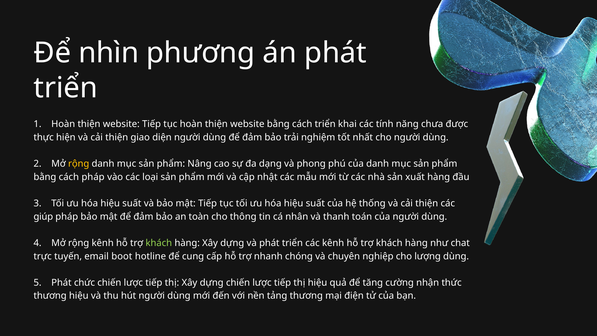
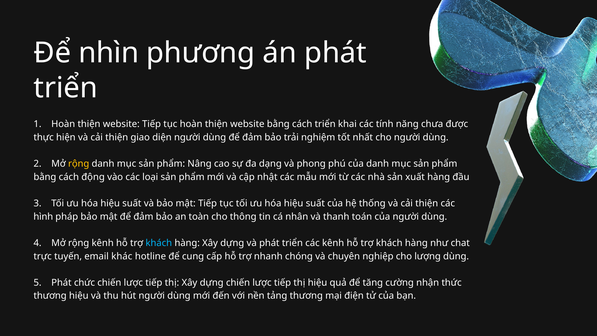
cách pháp: pháp -> động
giúp: giúp -> hình
khách at (159, 243) colour: light green -> light blue
boot: boot -> khác
